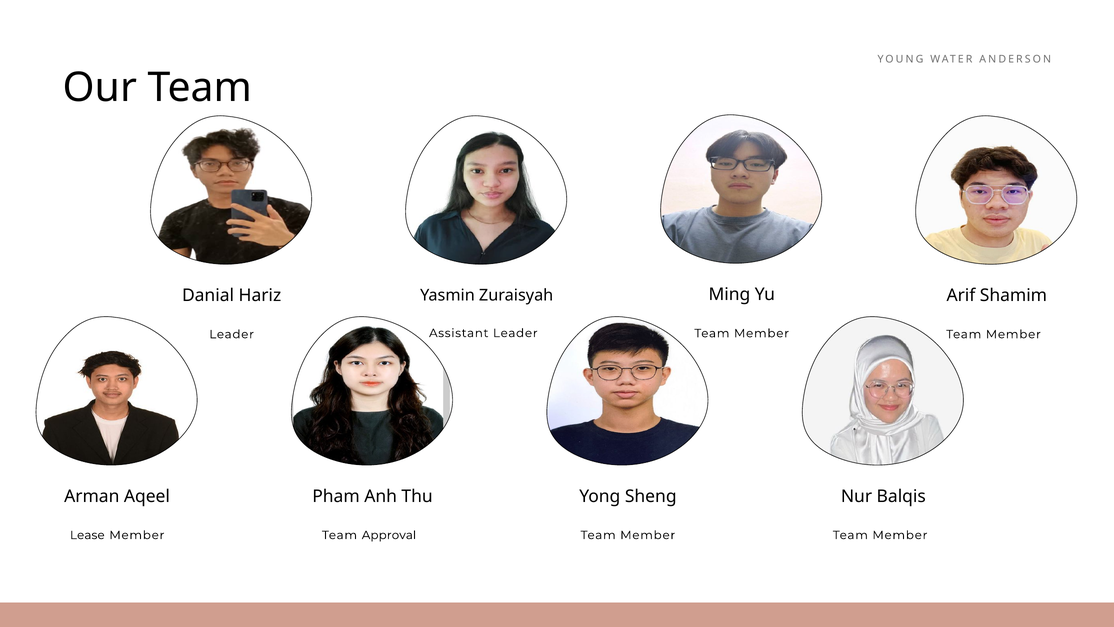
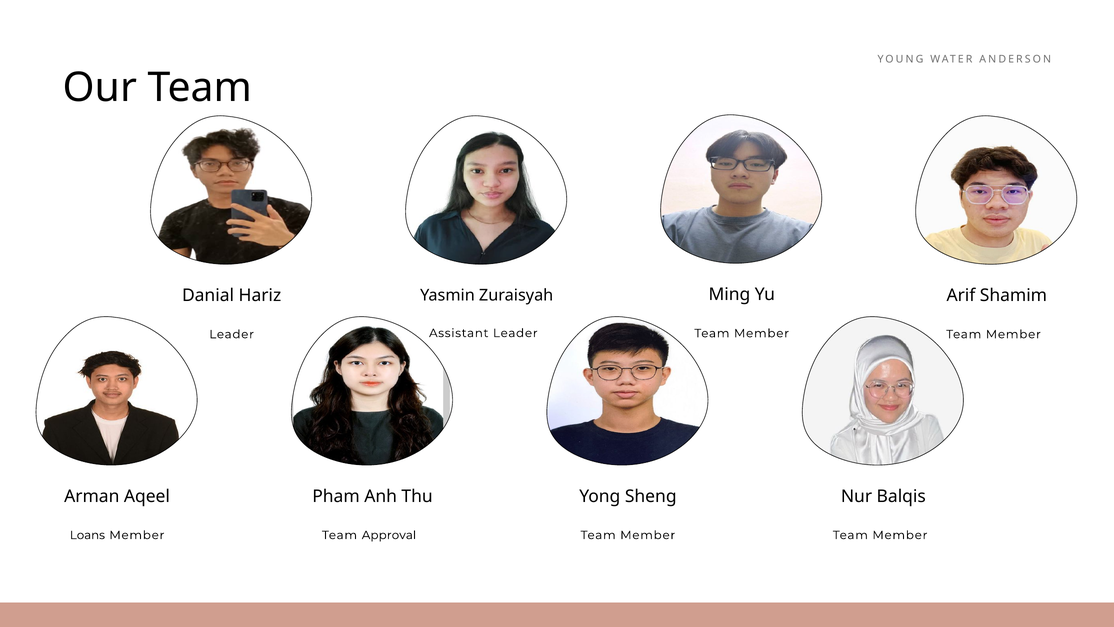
Lease: Lease -> Loans
